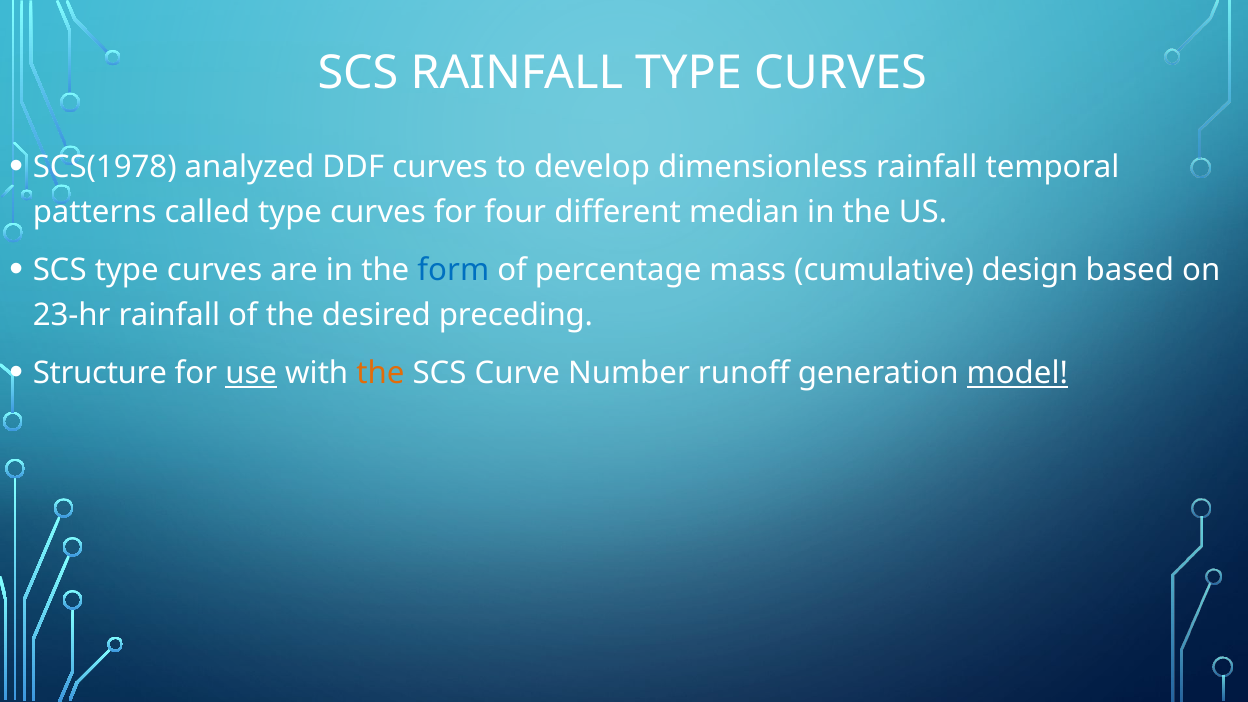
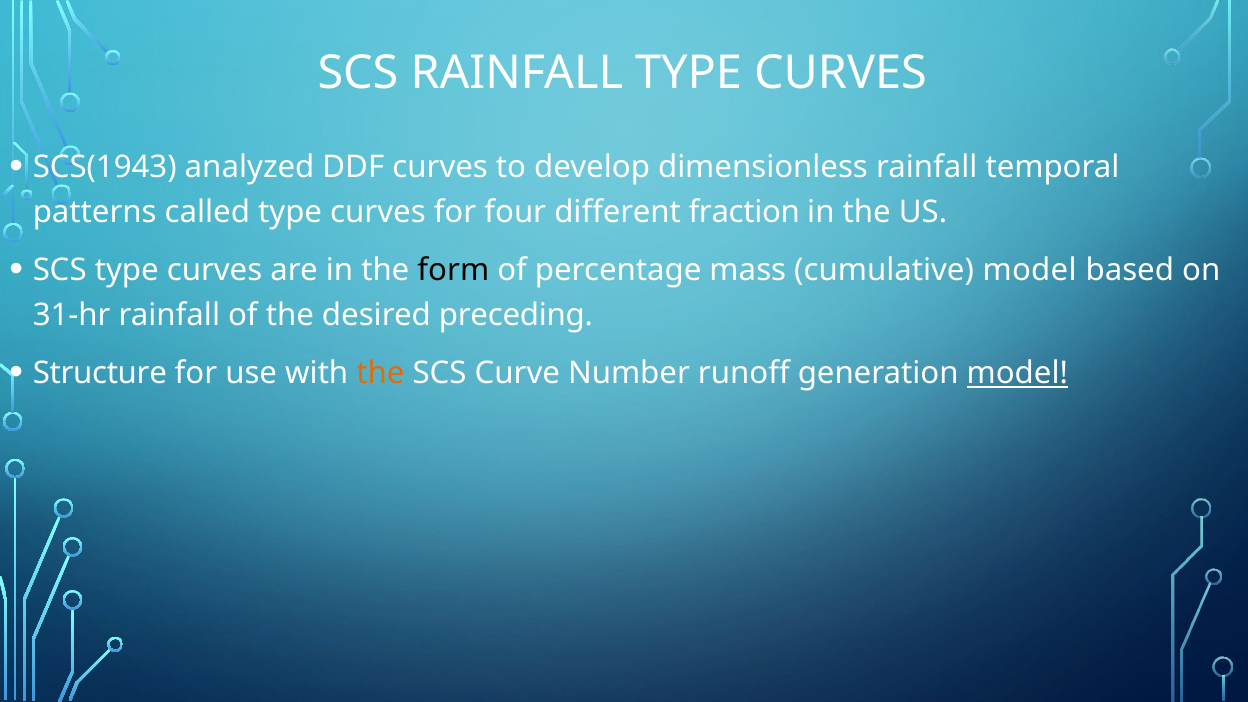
SCS(1978: SCS(1978 -> SCS(1943
median: median -> fraction
form colour: blue -> black
cumulative design: design -> model
23-hr: 23-hr -> 31-hr
use underline: present -> none
